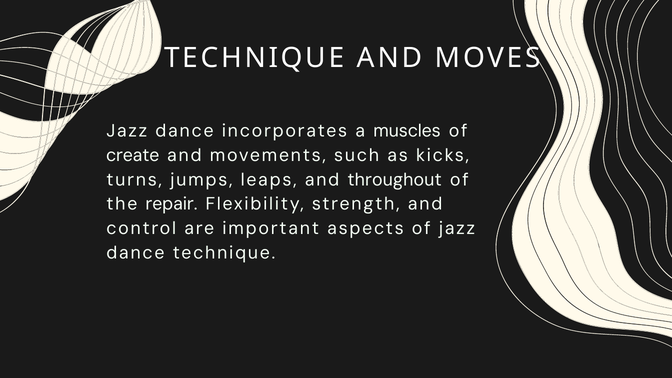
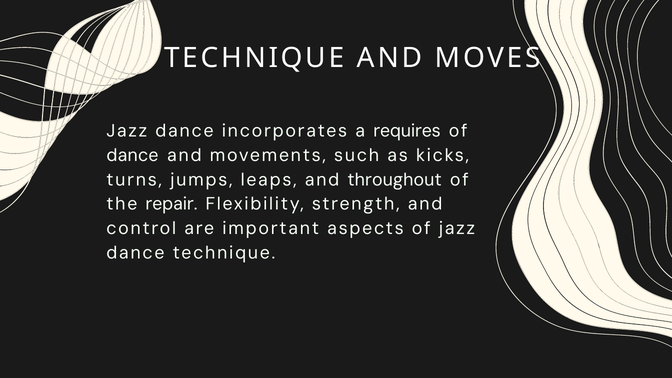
muscles: muscles -> requires
create at (133, 155): create -> dance
